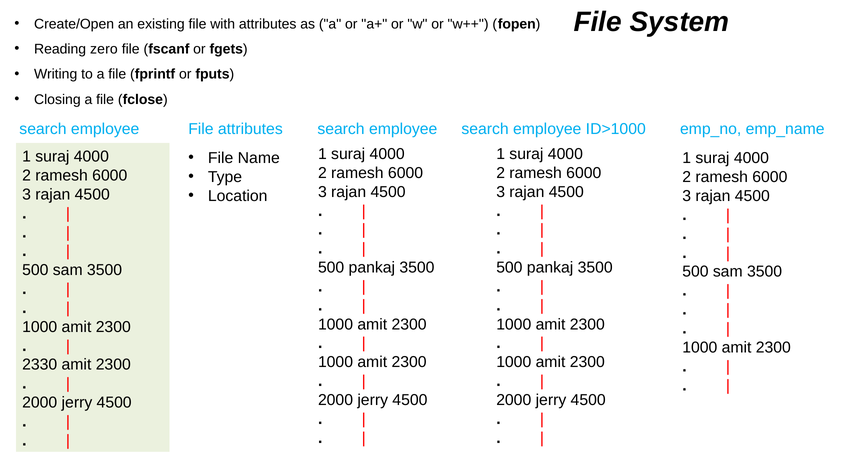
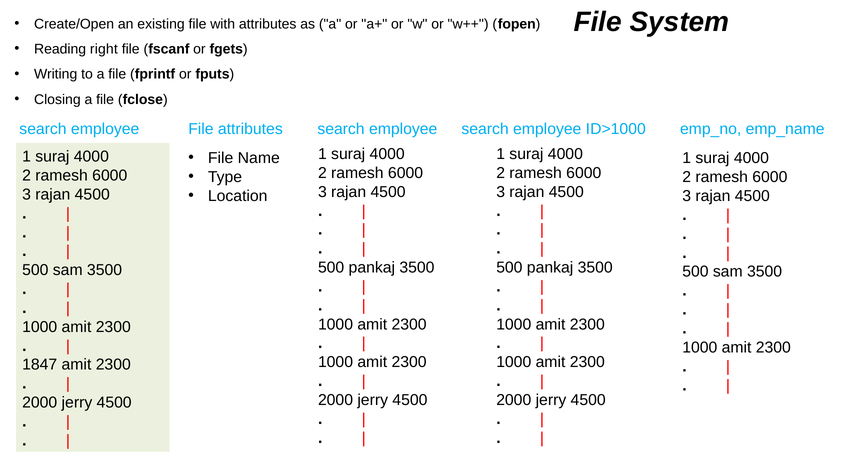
zero: zero -> right
2330: 2330 -> 1847
